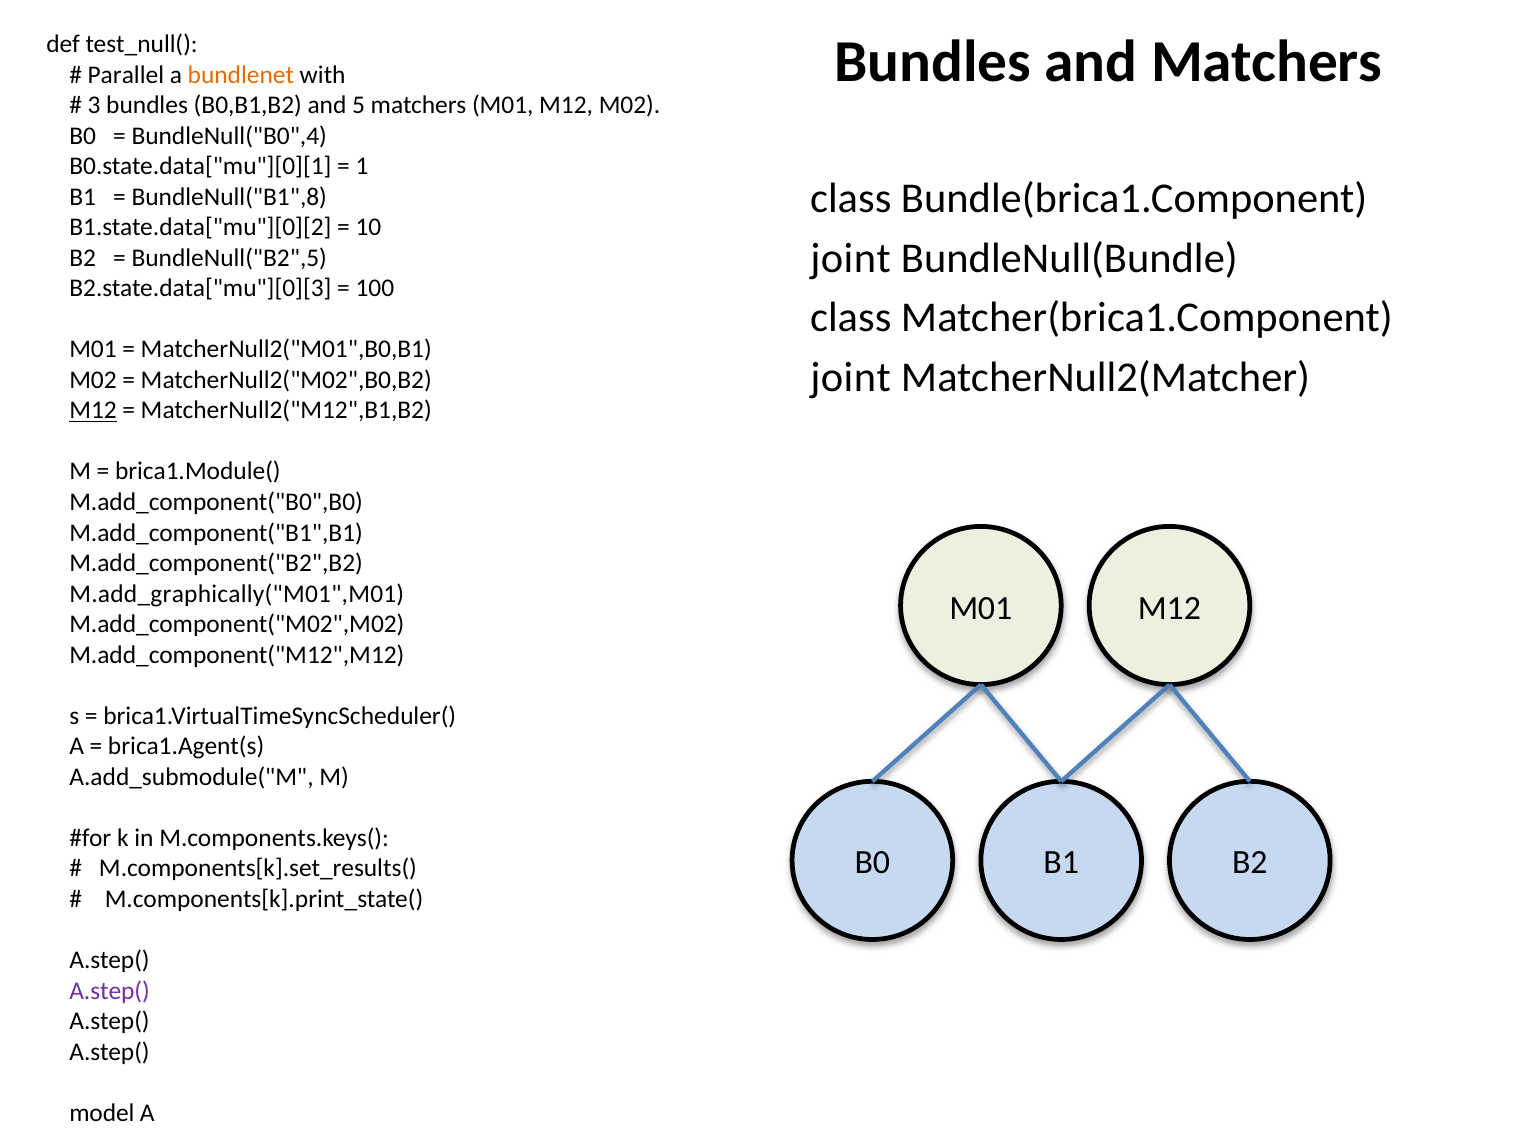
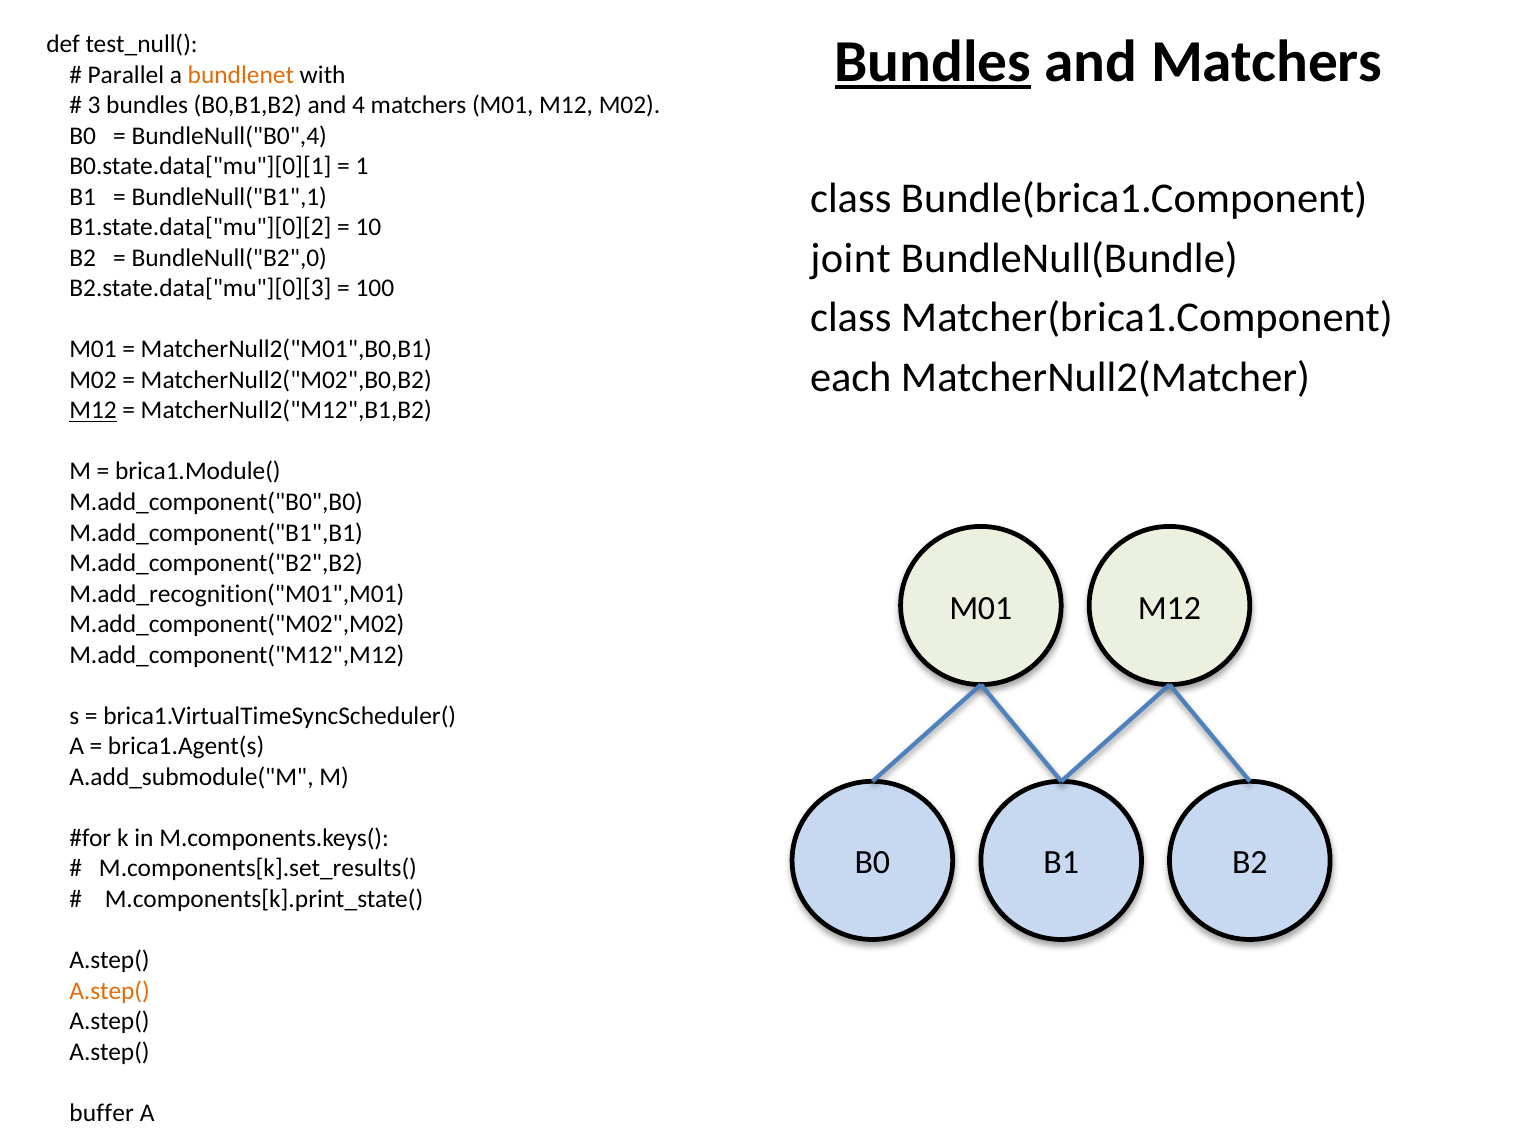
Bundles at (933, 62) underline: none -> present
5: 5 -> 4
BundleNull("B1",8: BundleNull("B1",8 -> BundleNull("B1",1
BundleNull("B2",5: BundleNull("B2",5 -> BundleNull("B2",0
joint at (851, 377): joint -> each
M.add_graphically("M01",M01: M.add_graphically("M01",M01 -> M.add_recognition("M01",M01
A.step( at (110, 991) colour: purple -> orange
model: model -> buffer
